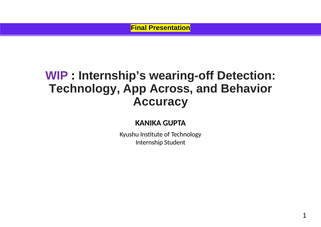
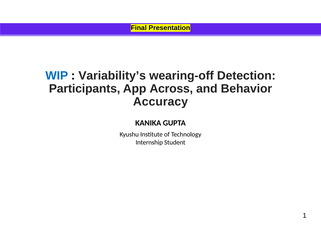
WIP colour: purple -> blue
Internship’s: Internship’s -> Variability’s
Technology at (84, 89): Technology -> Participants
